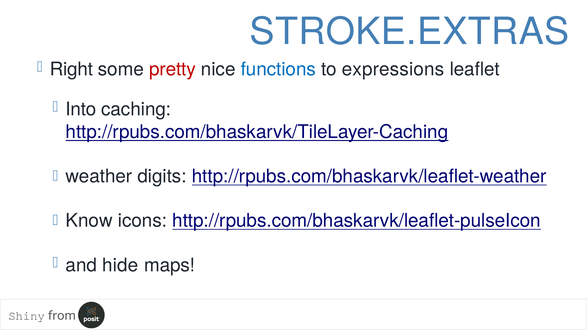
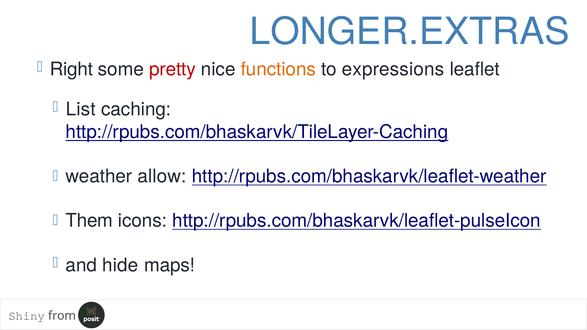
STROKE.EXTRAS: STROKE.EXTRAS -> LONGER.EXTRAS
functions colour: blue -> orange
Into: Into -> List
digits: digits -> allow
Know: Know -> Them
